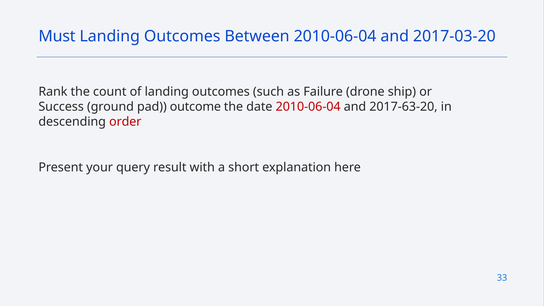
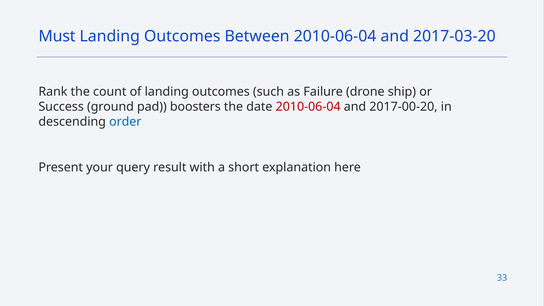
outcome: outcome -> boosters
2017-63-20: 2017-63-20 -> 2017-00-20
order colour: red -> blue
